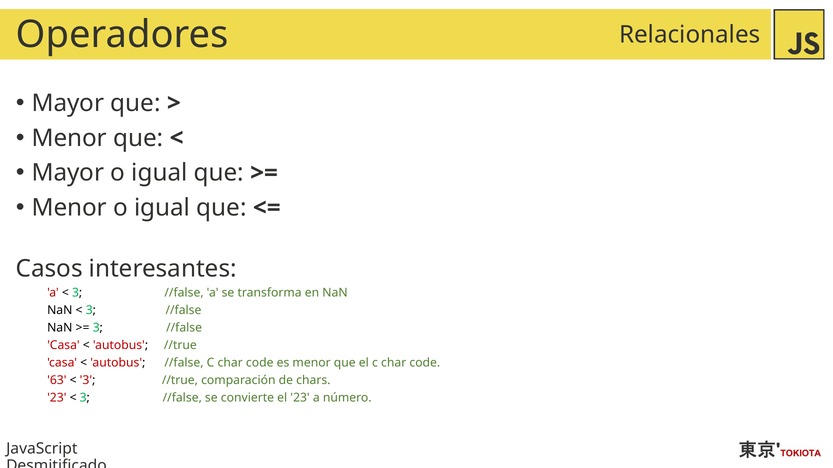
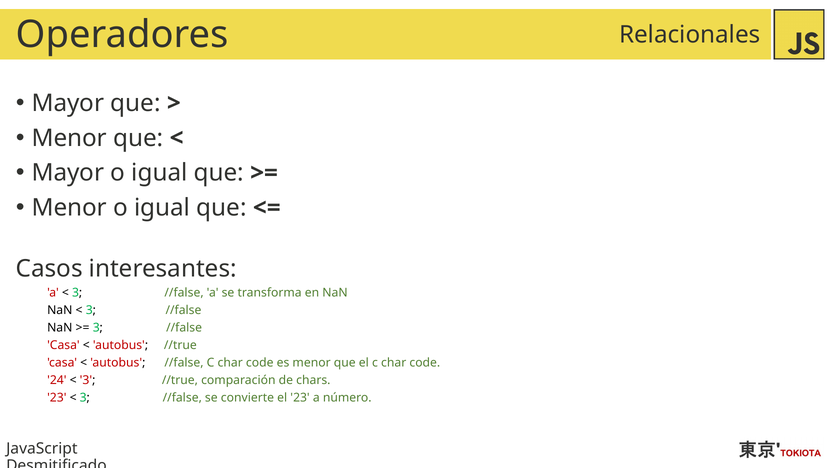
63: 63 -> 24
